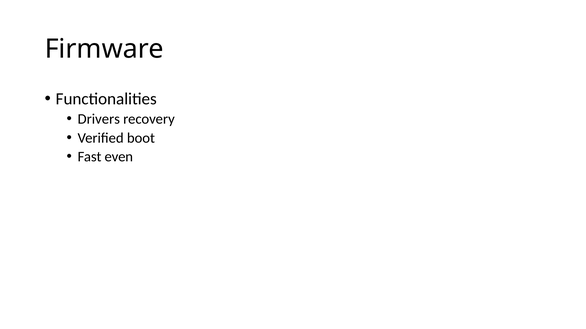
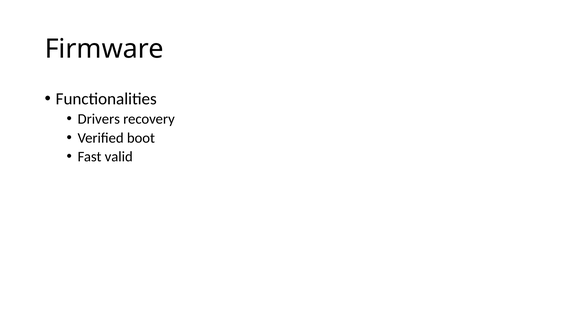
even: even -> valid
